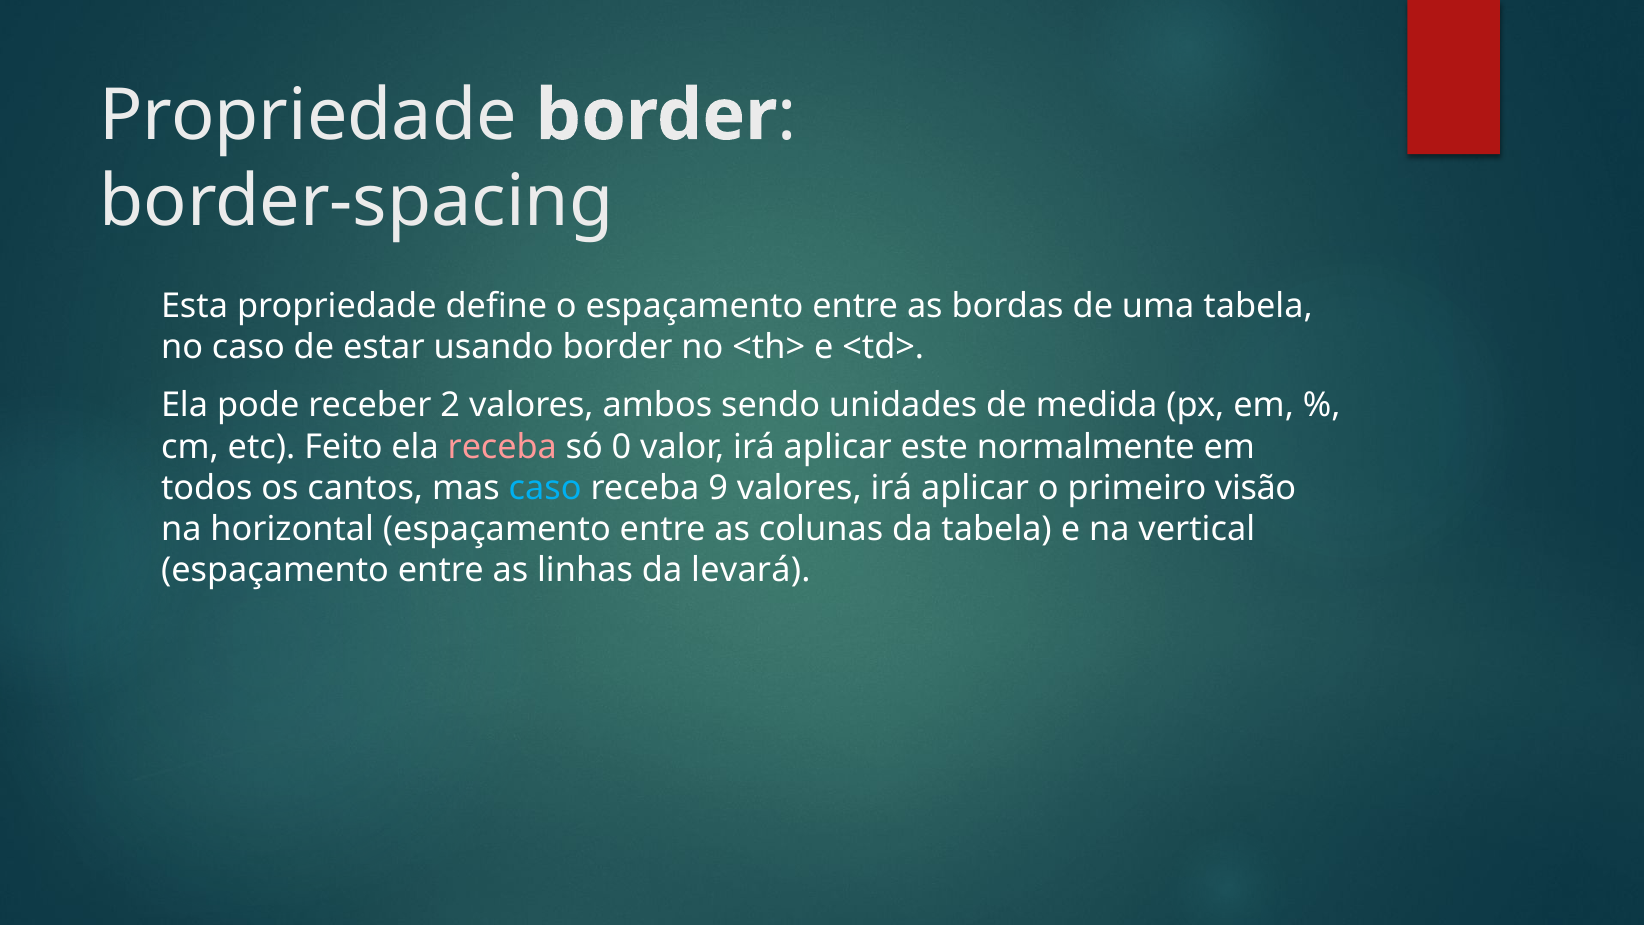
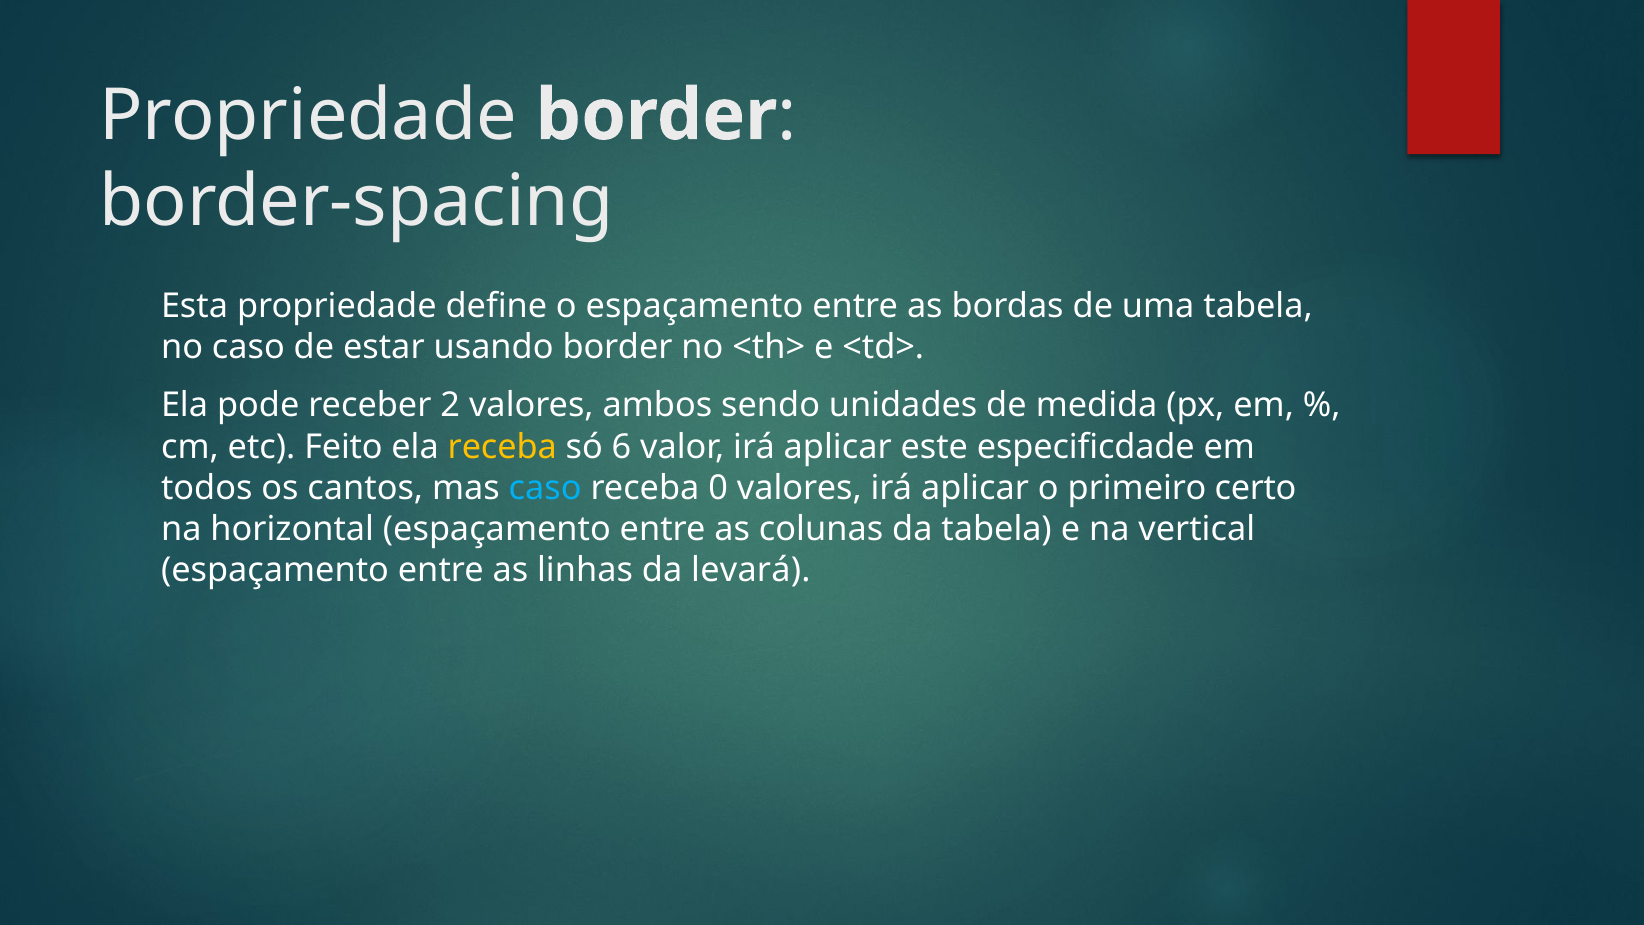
receba at (502, 447) colour: pink -> yellow
0: 0 -> 6
normalmente: normalmente -> especificdade
9: 9 -> 0
visão: visão -> certo
